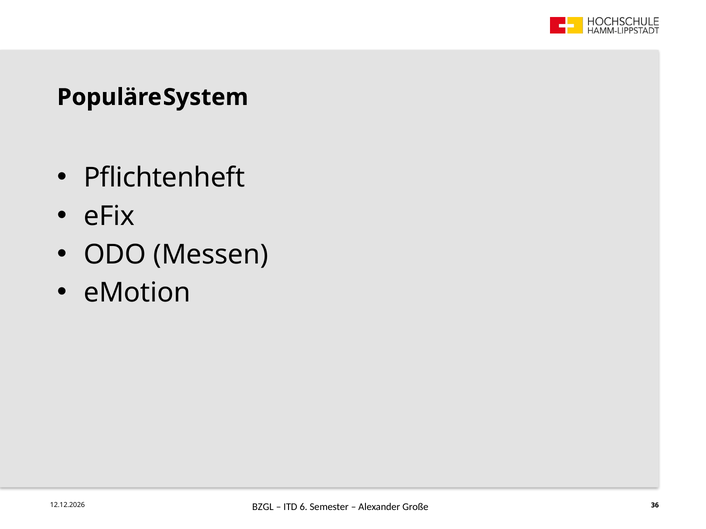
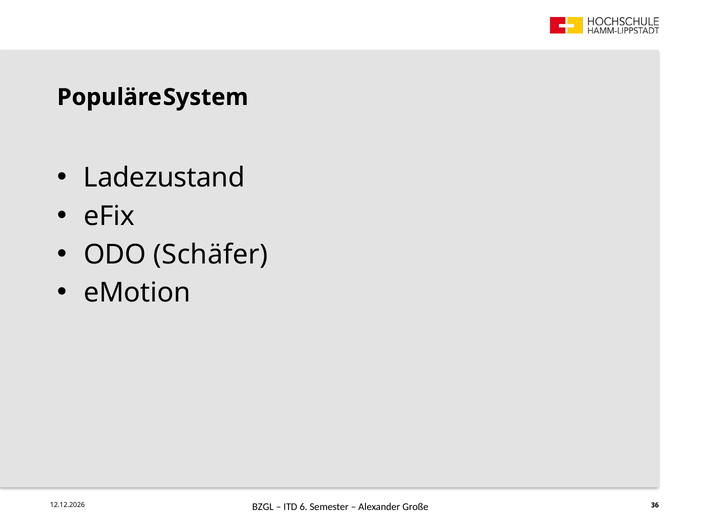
Pflichtenheft: Pflichtenheft -> Ladezustand
Messen: Messen -> Schäfer
